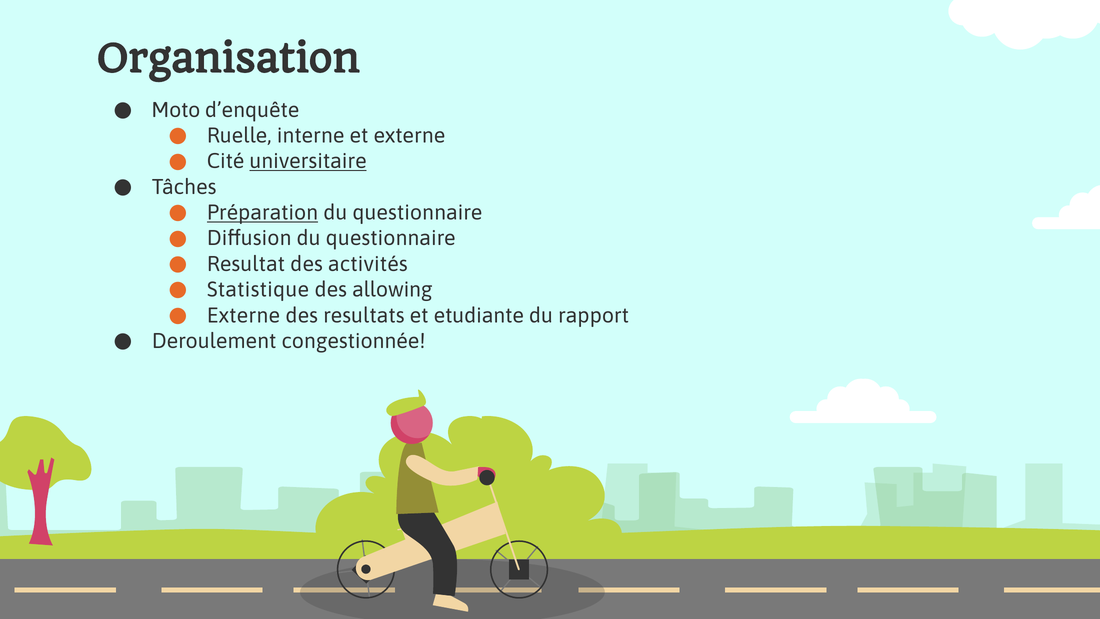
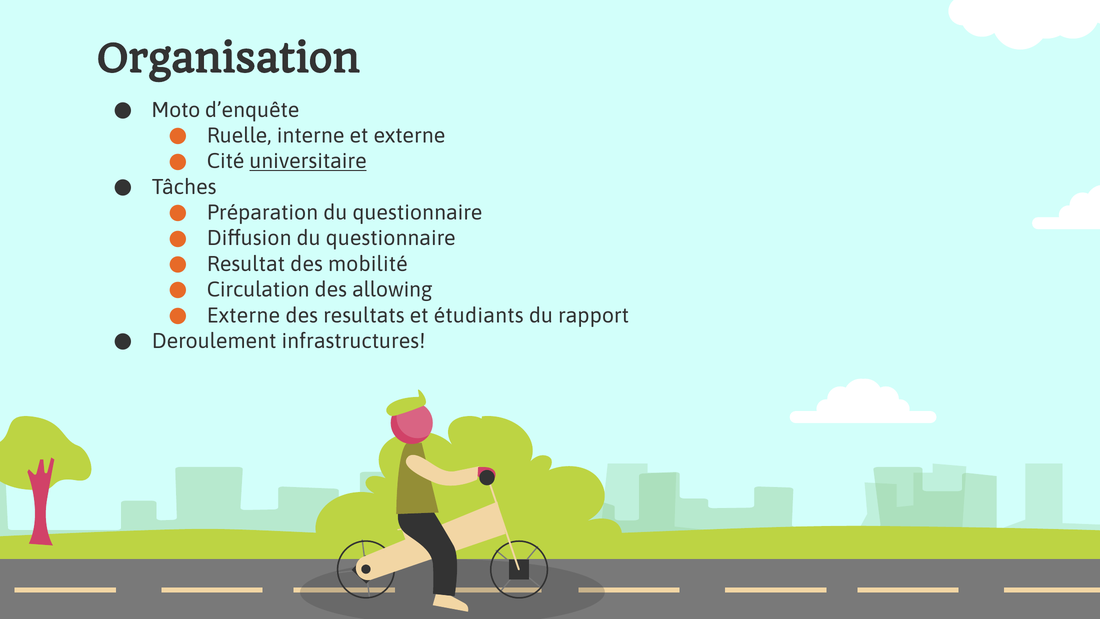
Préparation underline: present -> none
activités: activités -> mobilité
Statistique: Statistique -> Circulation
etudiante: etudiante -> étudiants
congestionnée: congestionnée -> infrastructures
